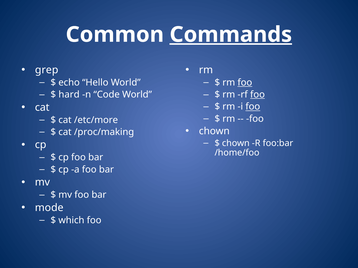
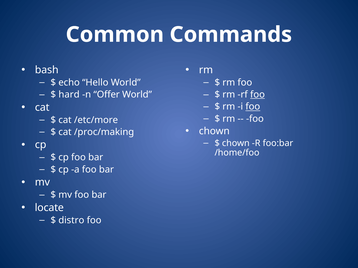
Commands underline: present -> none
grep: grep -> bash
foo at (245, 83) underline: present -> none
Code: Code -> Offer
mode: mode -> locate
which: which -> distro
